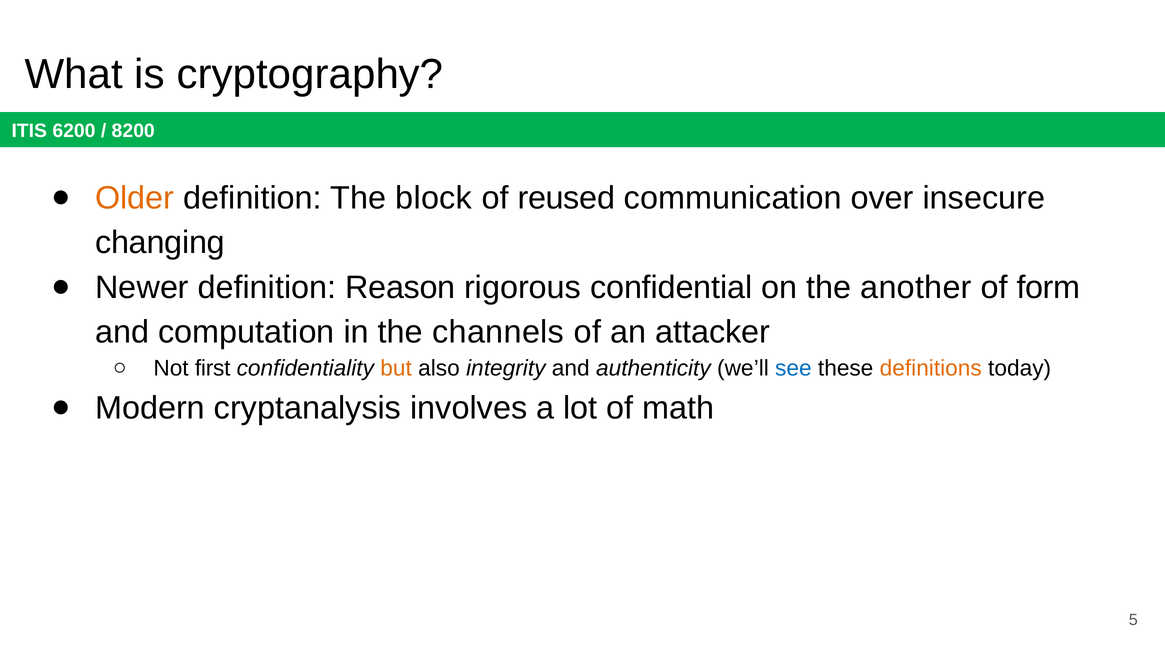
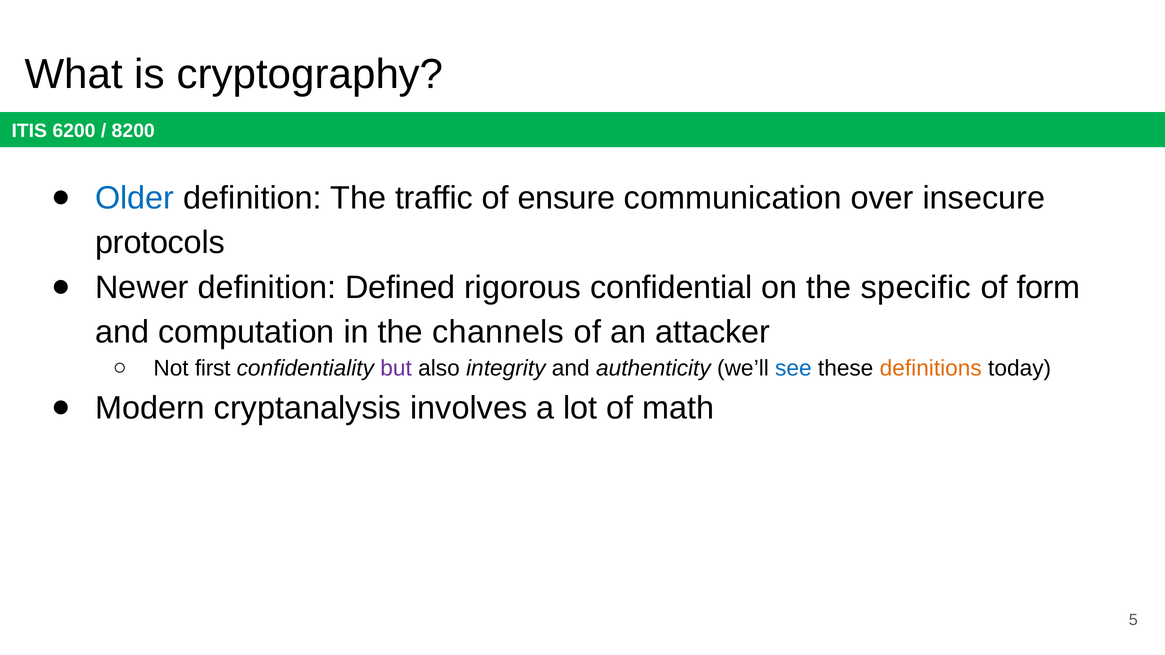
Older colour: orange -> blue
block: block -> traffic
reused: reused -> ensure
changing: changing -> protocols
Reason: Reason -> Defined
another: another -> specific
but colour: orange -> purple
